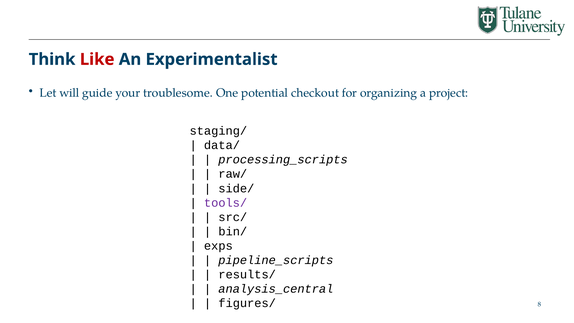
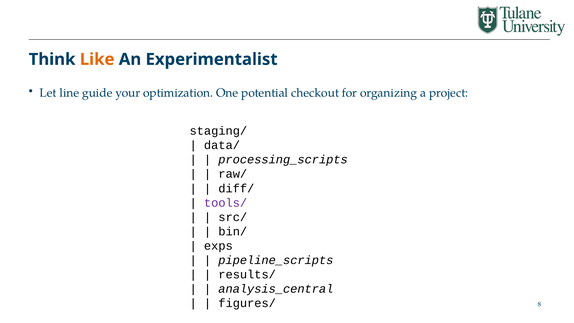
Like colour: red -> orange
will: will -> line
troublesome: troublesome -> optimization
side/: side/ -> diff/
